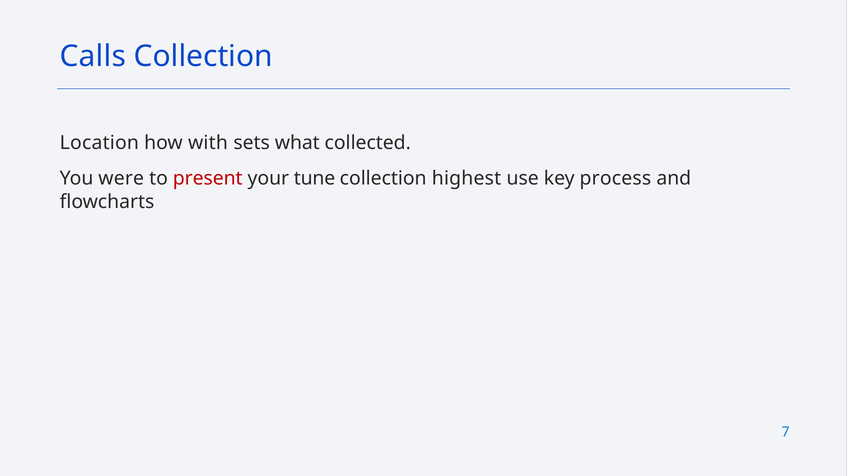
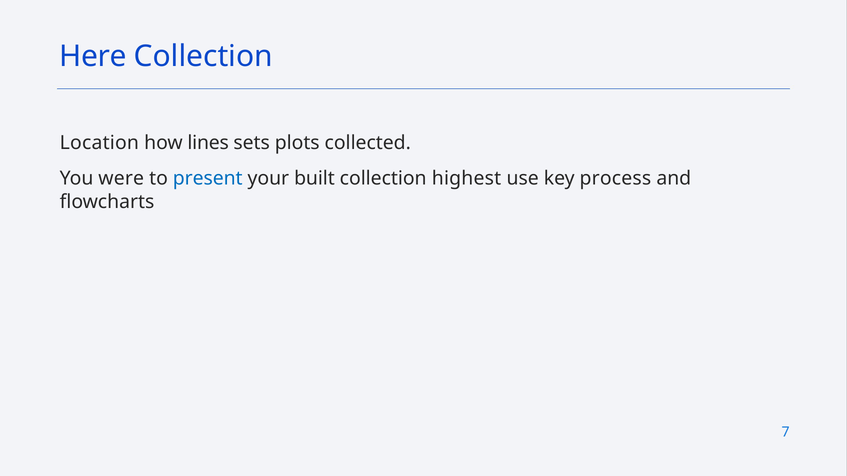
Calls: Calls -> Here
with: with -> lines
what: what -> plots
present colour: red -> blue
tune: tune -> built
